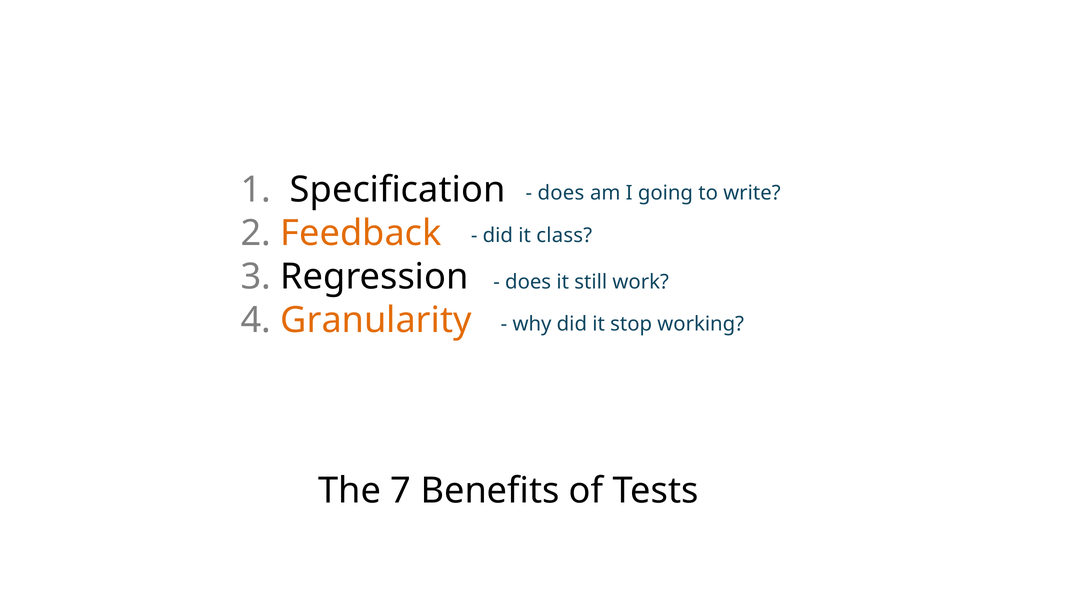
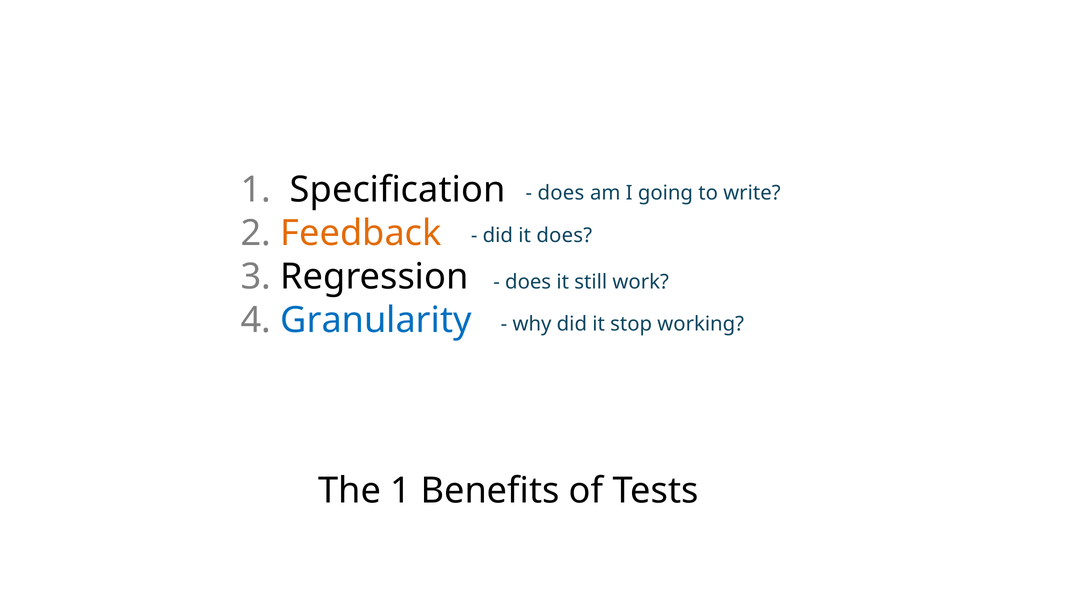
it class: class -> does
Granularity colour: orange -> blue
The 7: 7 -> 1
